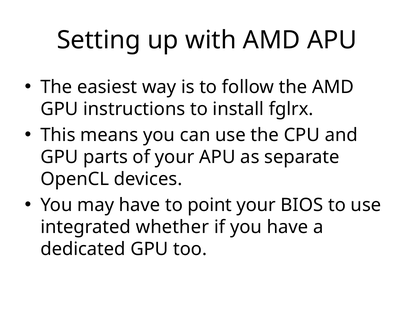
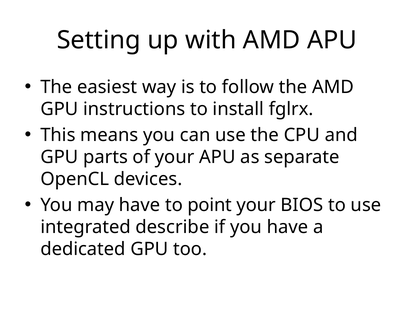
whether: whether -> describe
